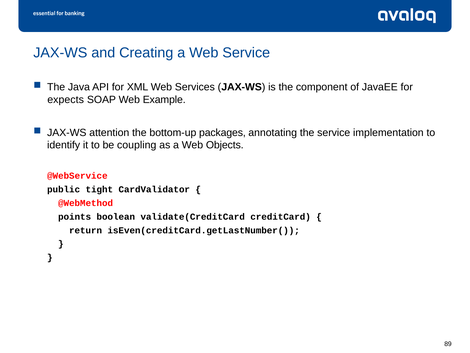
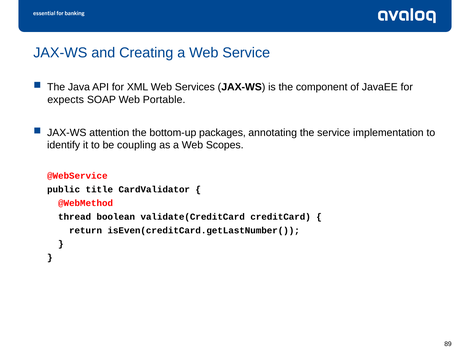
Example: Example -> Portable
Objects: Objects -> Scopes
tight: tight -> title
points: points -> thread
